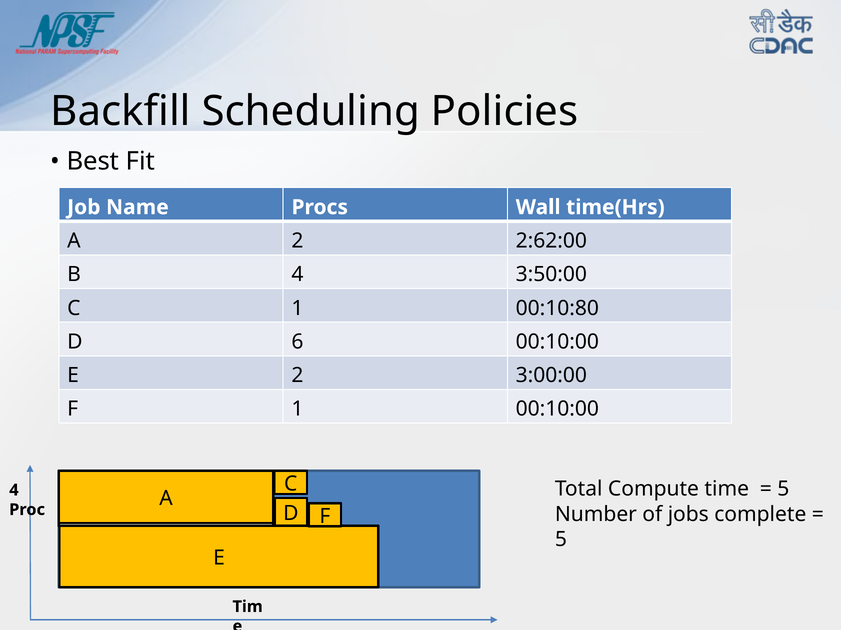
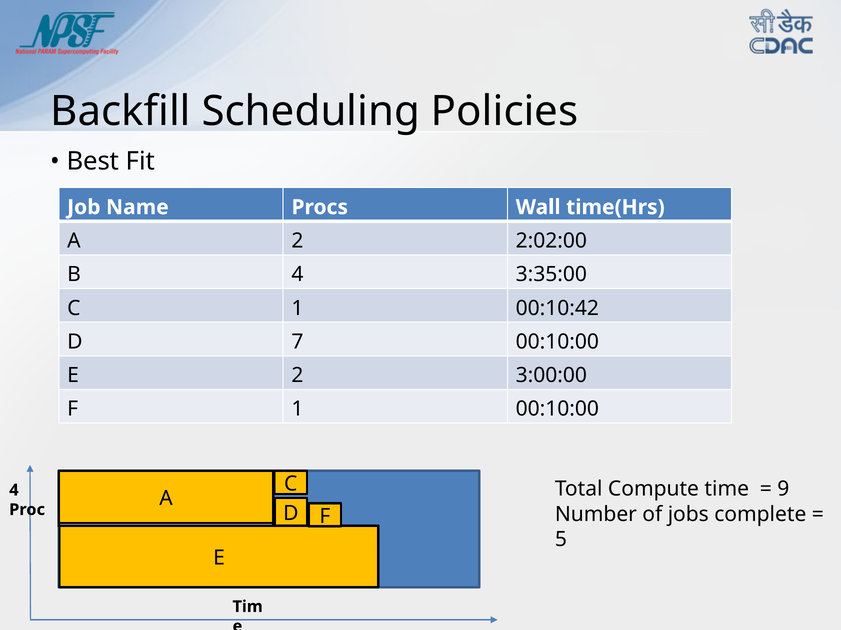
2:62:00: 2:62:00 -> 2:02:00
3:50:00: 3:50:00 -> 3:35:00
00:10:80: 00:10:80 -> 00:10:42
6: 6 -> 7
5 at (783, 490): 5 -> 9
